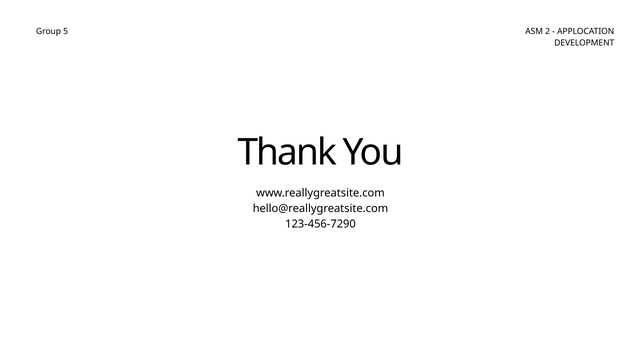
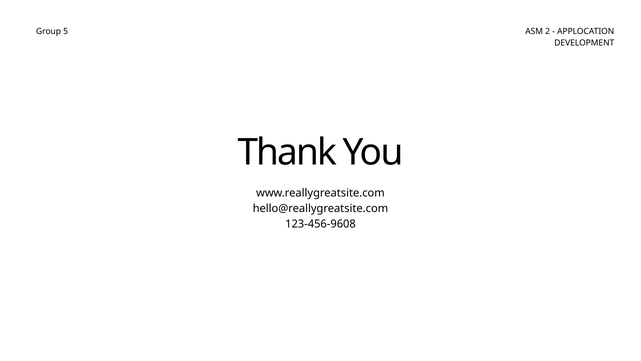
123-456-7290: 123-456-7290 -> 123-456-9608
